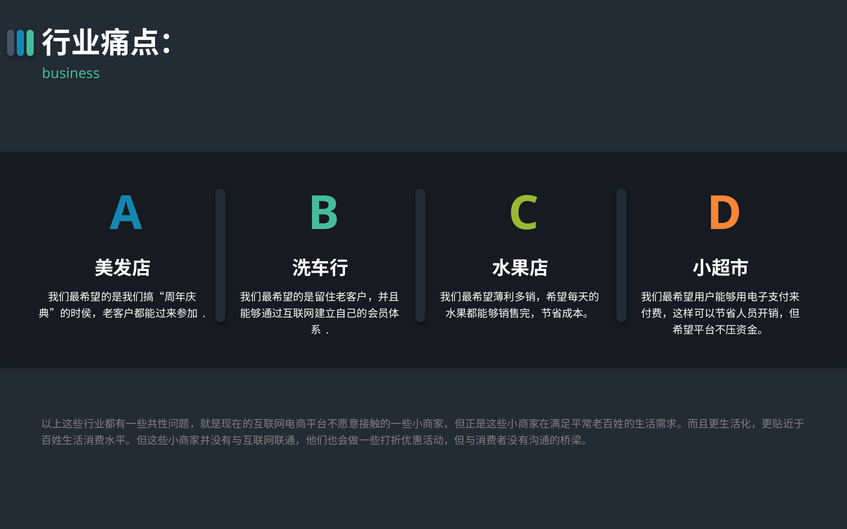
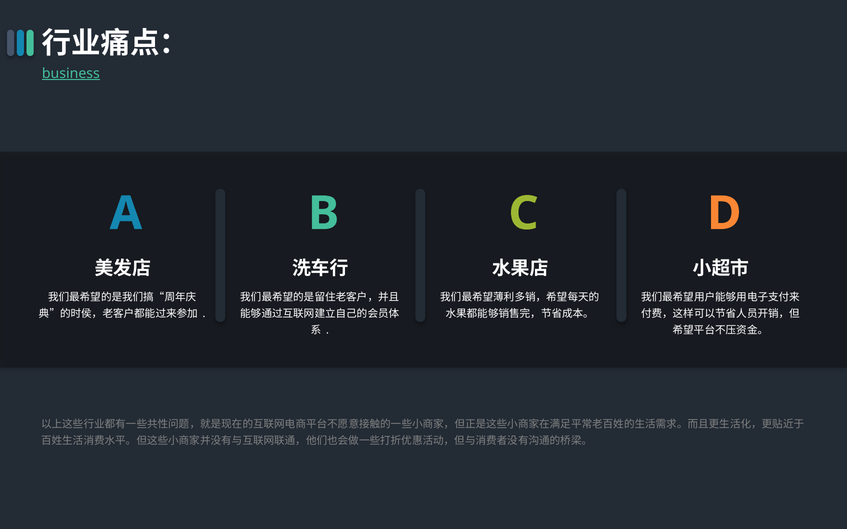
business underline: none -> present
